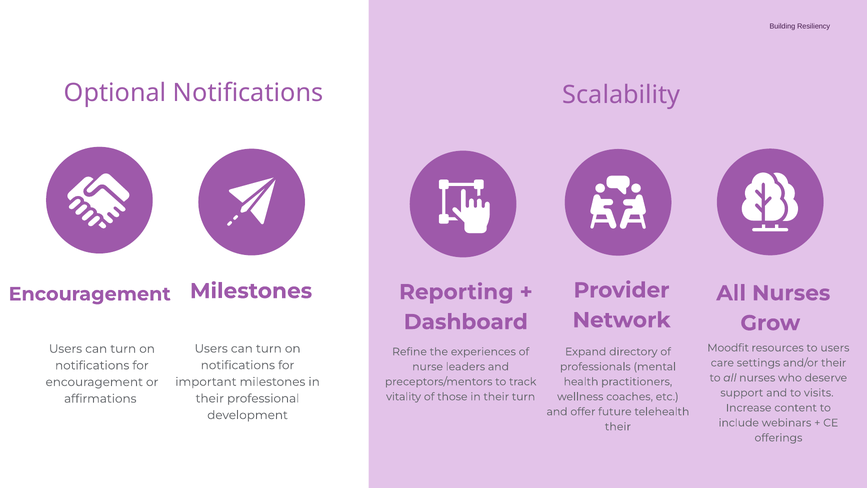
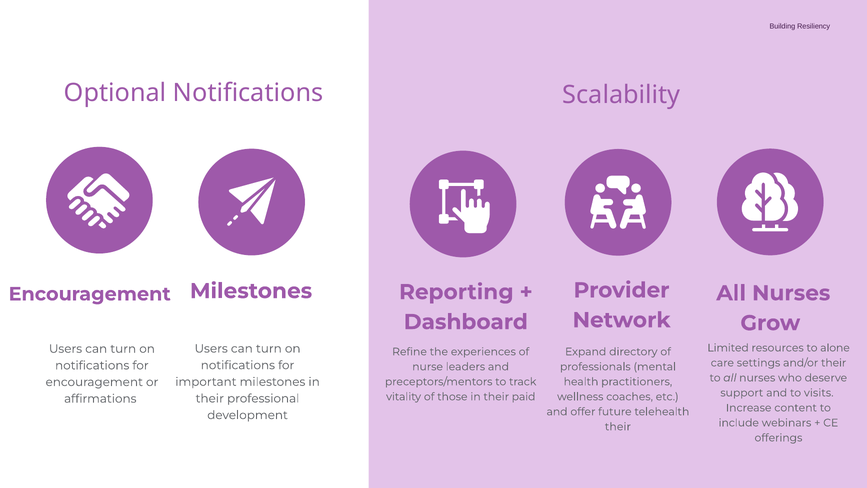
Moodfit: Moodfit -> Limited
to users: users -> alone
their turn: turn -> paid
